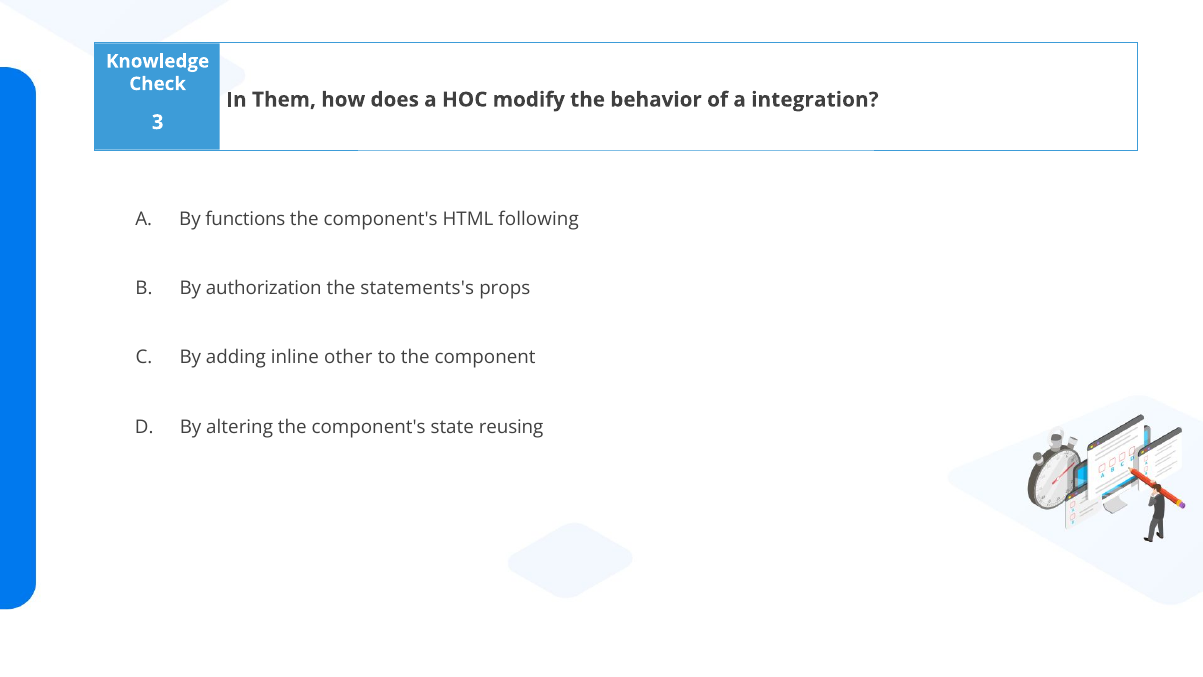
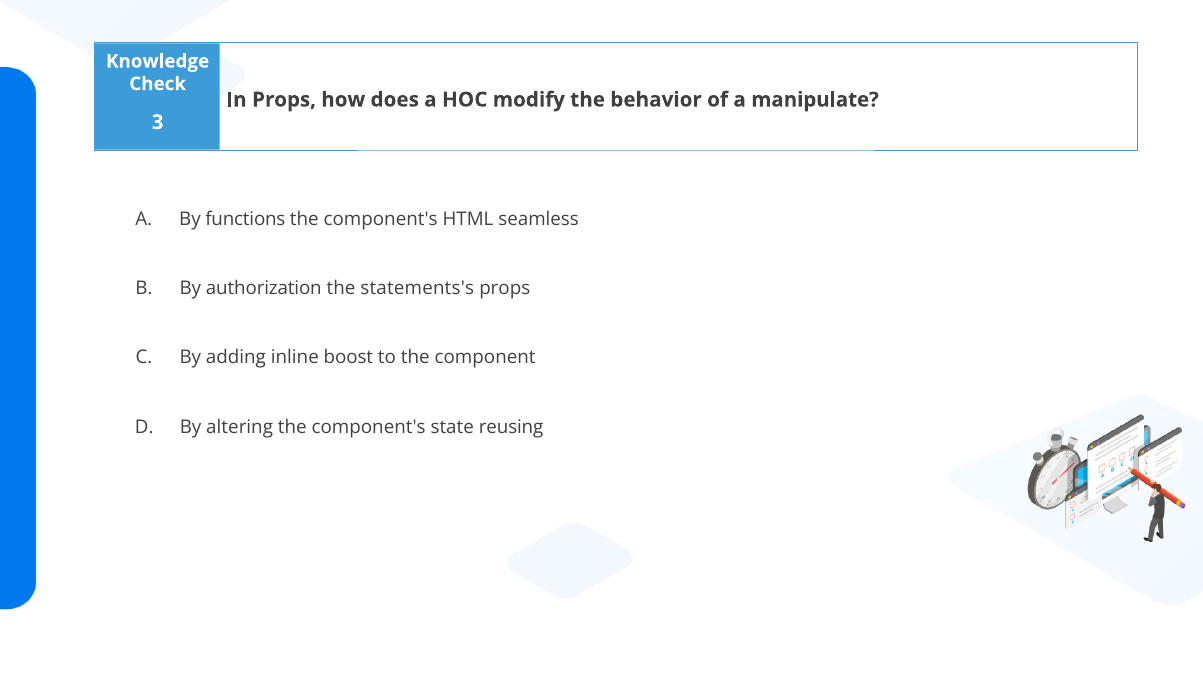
In Them: Them -> Props
integration: integration -> manipulate
following: following -> seamless
other: other -> boost
